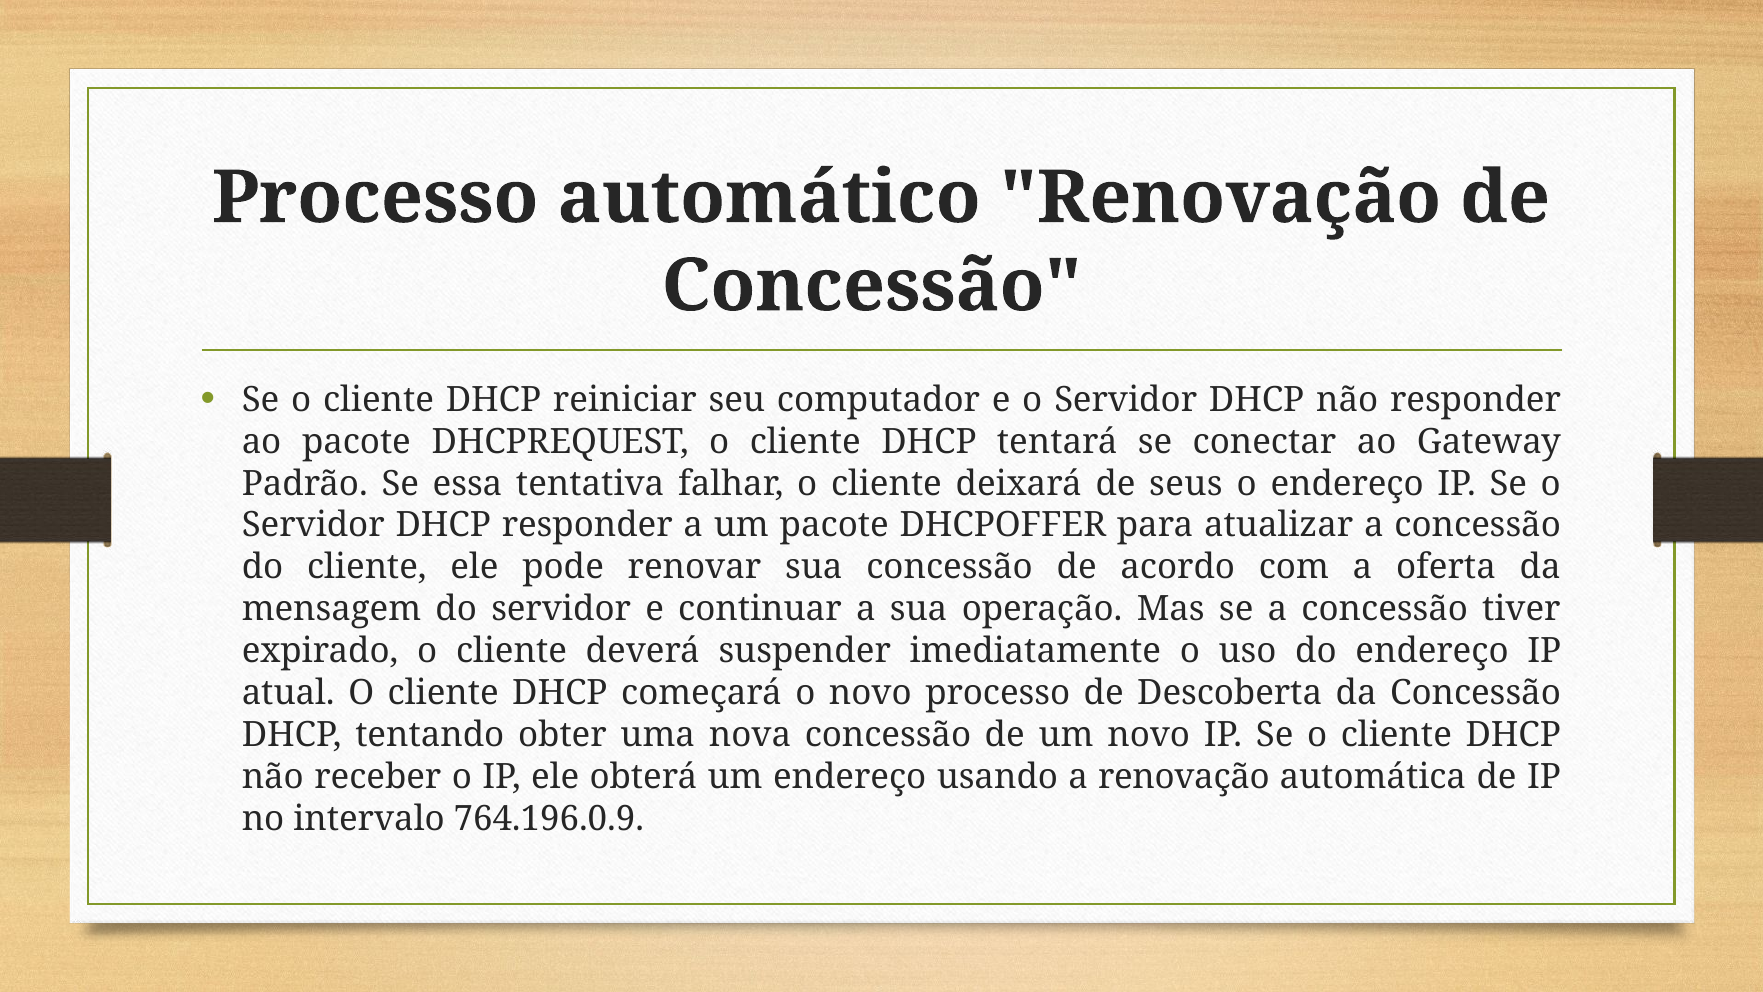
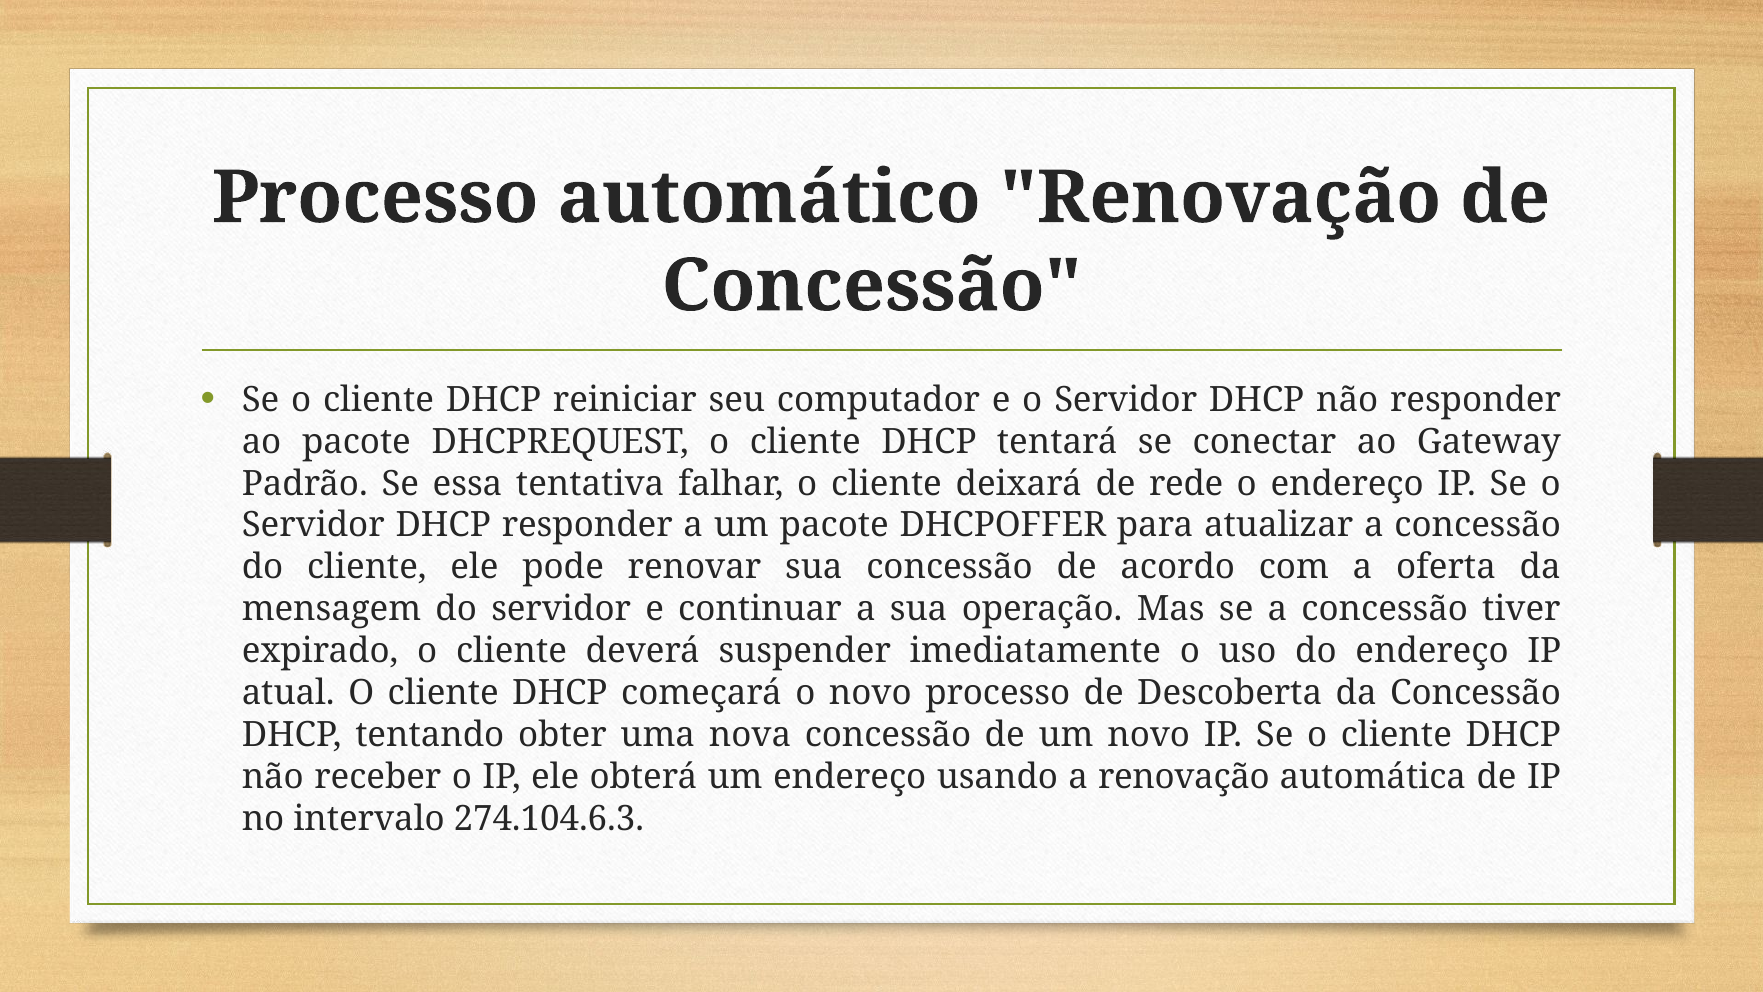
seus: seus -> rede
764.196.0.9: 764.196.0.9 -> 274.104.6.3
